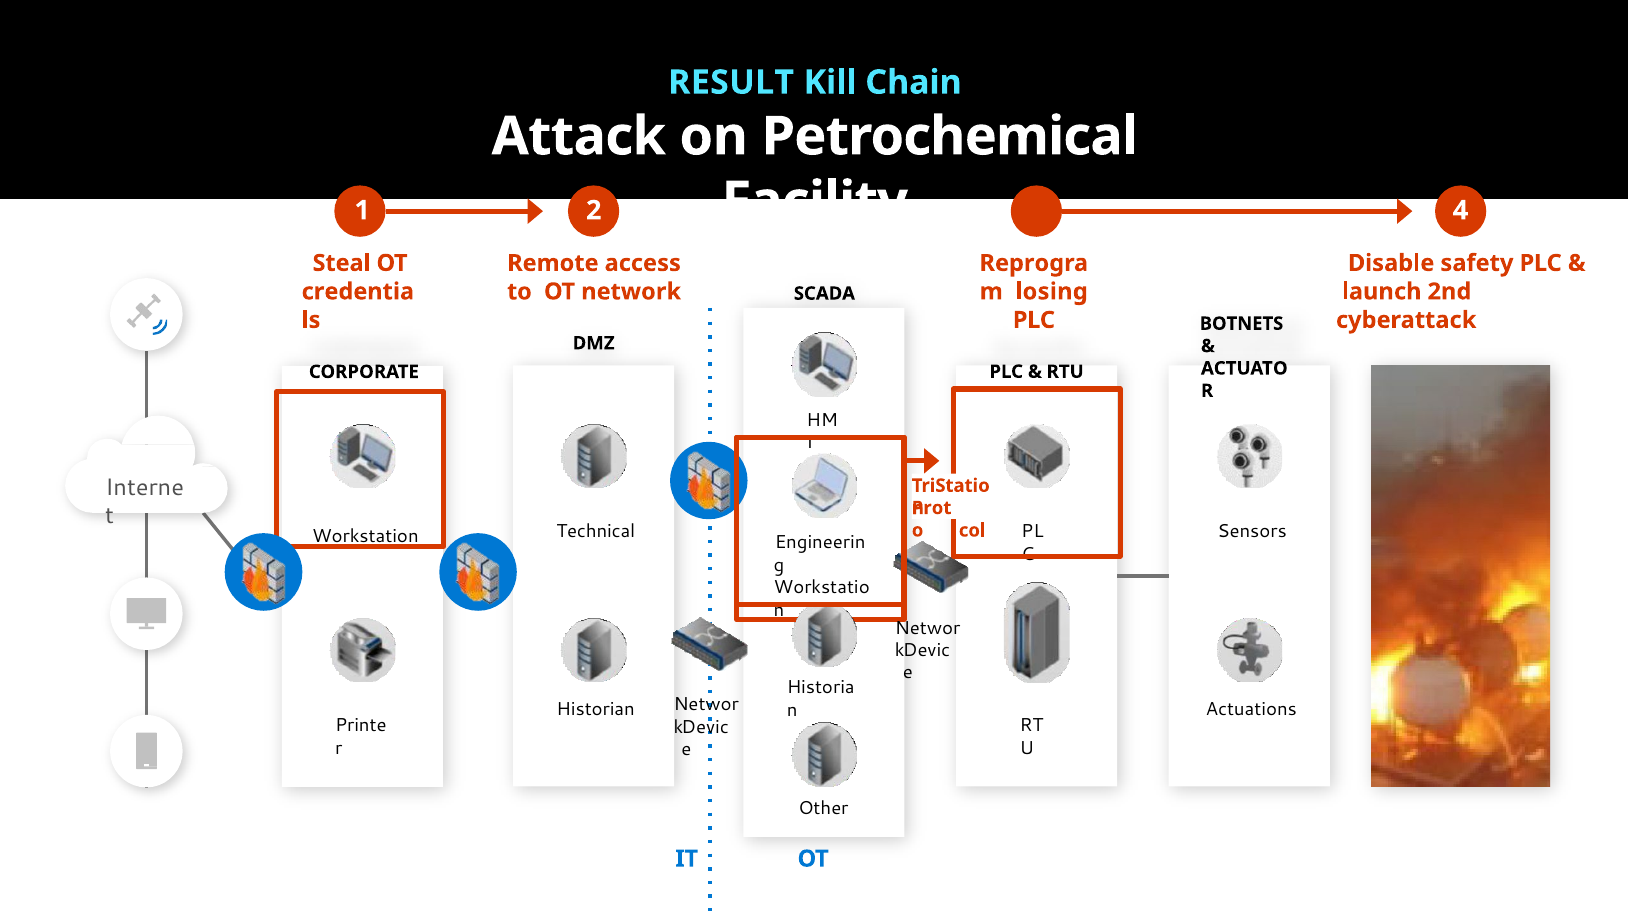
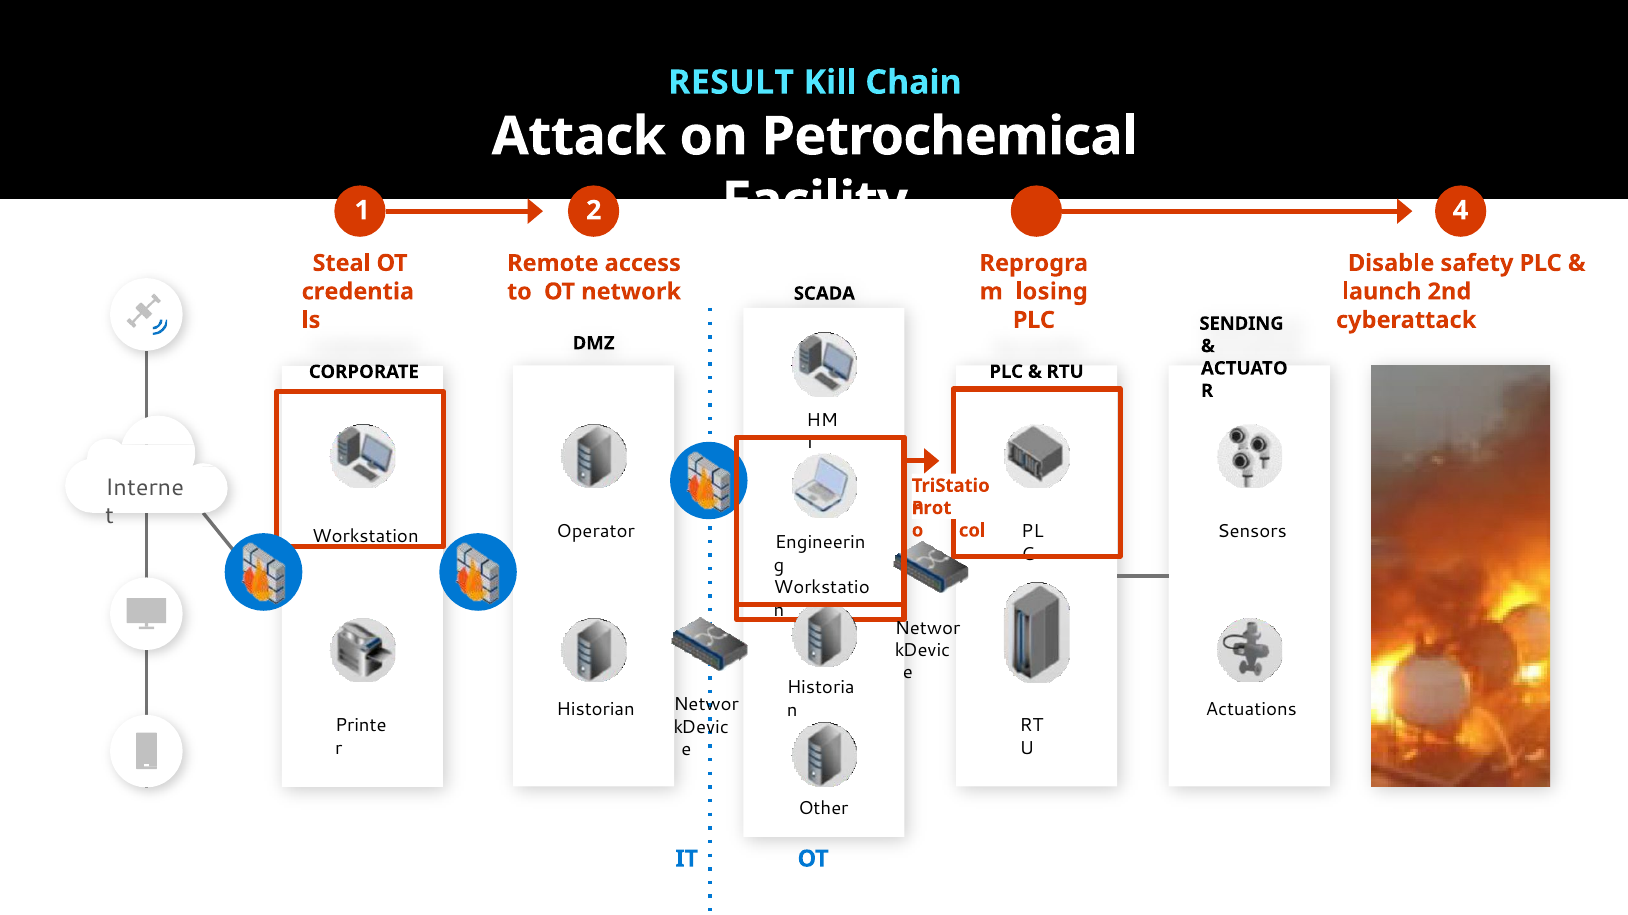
BOTNETS: BOTNETS -> SENDING
Technical: Technical -> Operator
